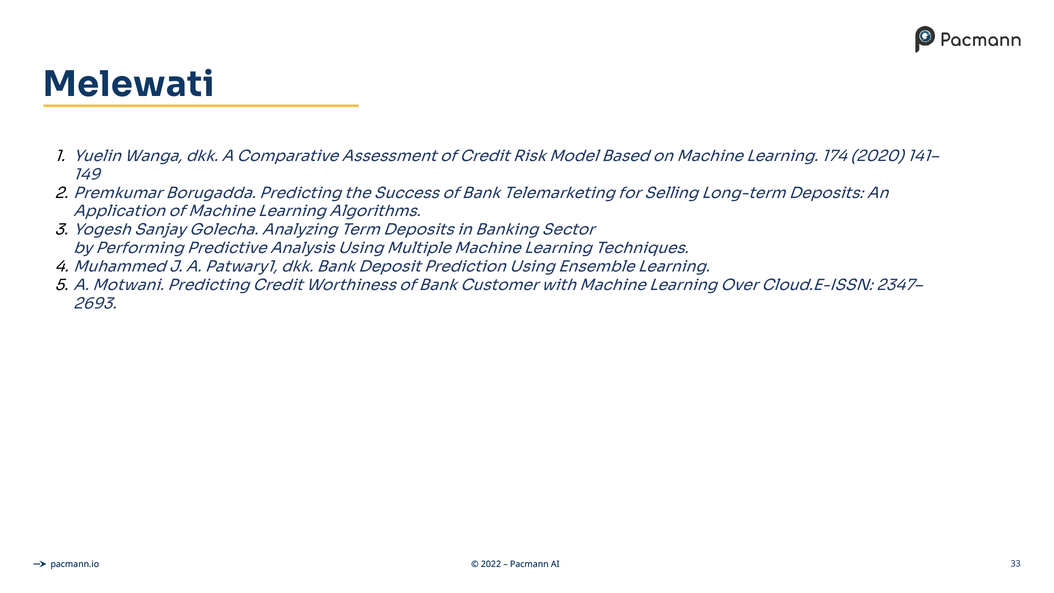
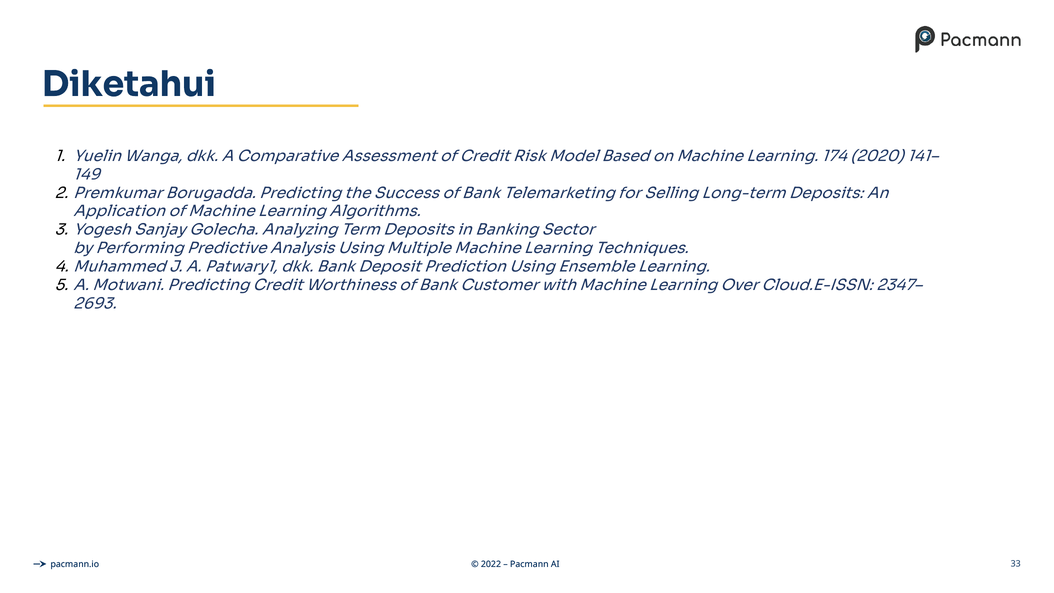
Melewati: Melewati -> Diketahui
